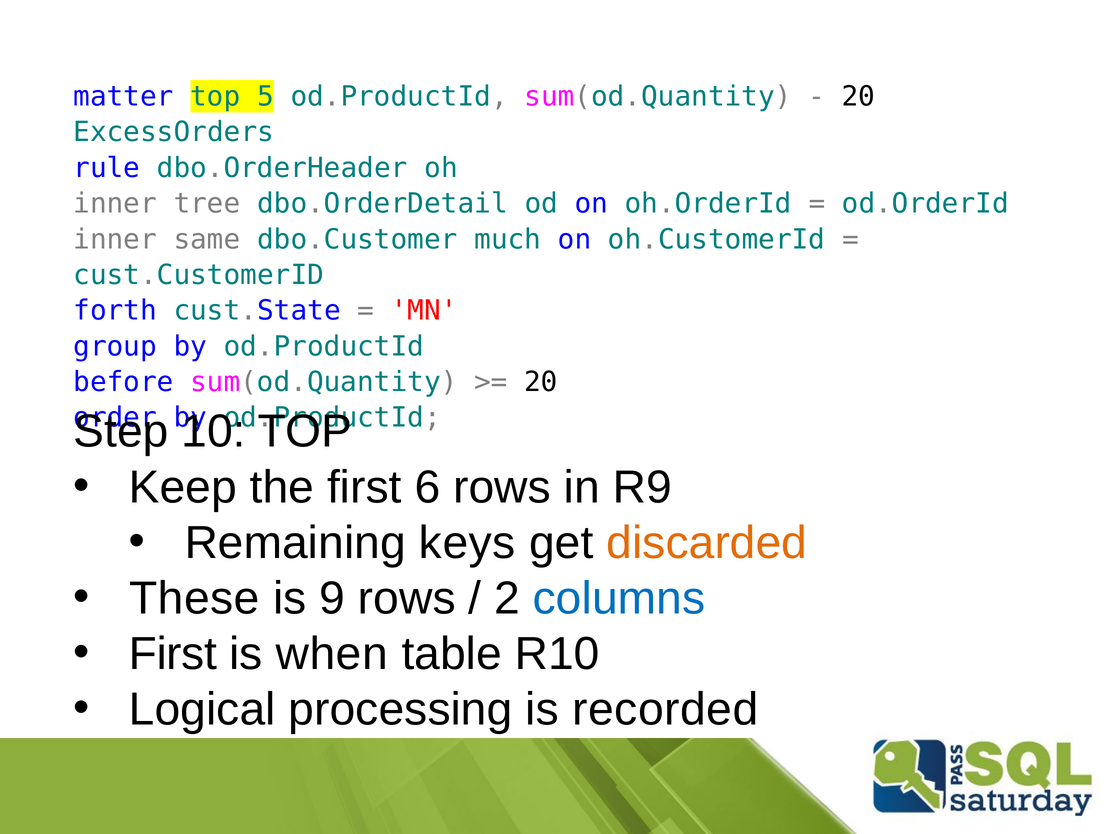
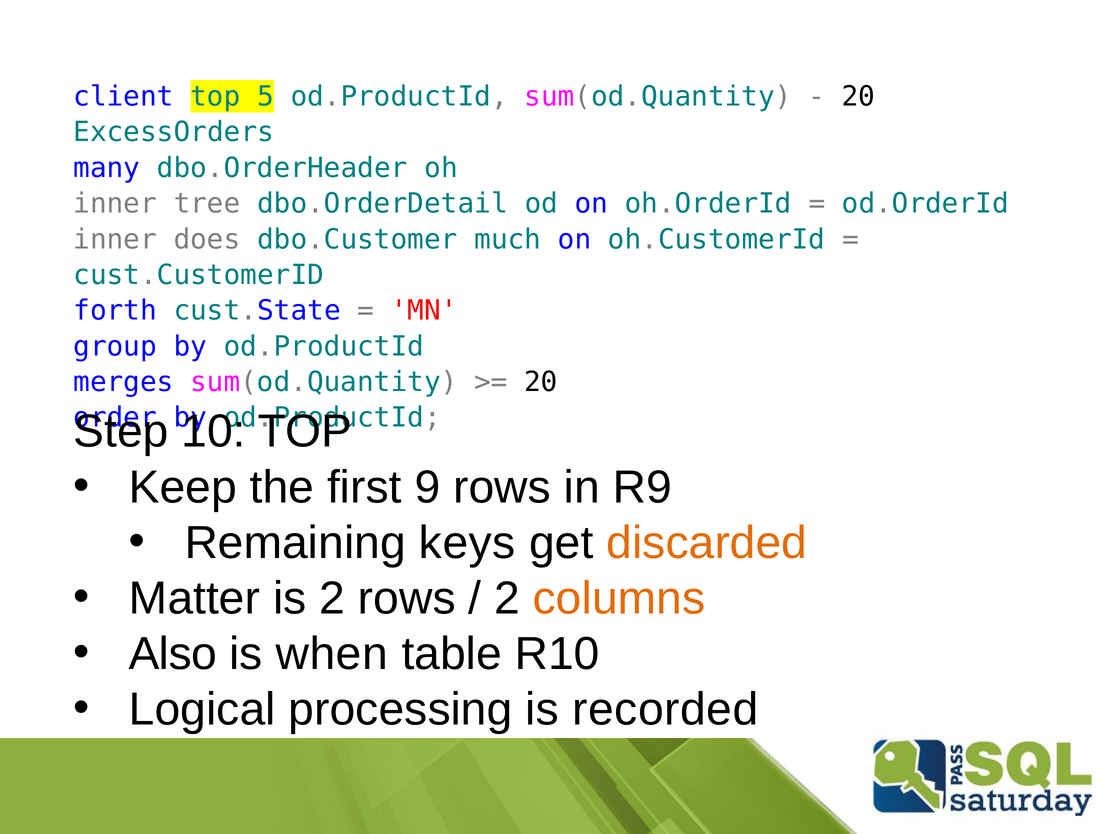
matter: matter -> client
rule: rule -> many
same: same -> does
before: before -> merges
6: 6 -> 9
These: These -> Matter
is 9: 9 -> 2
columns colour: blue -> orange
First at (173, 654): First -> Also
